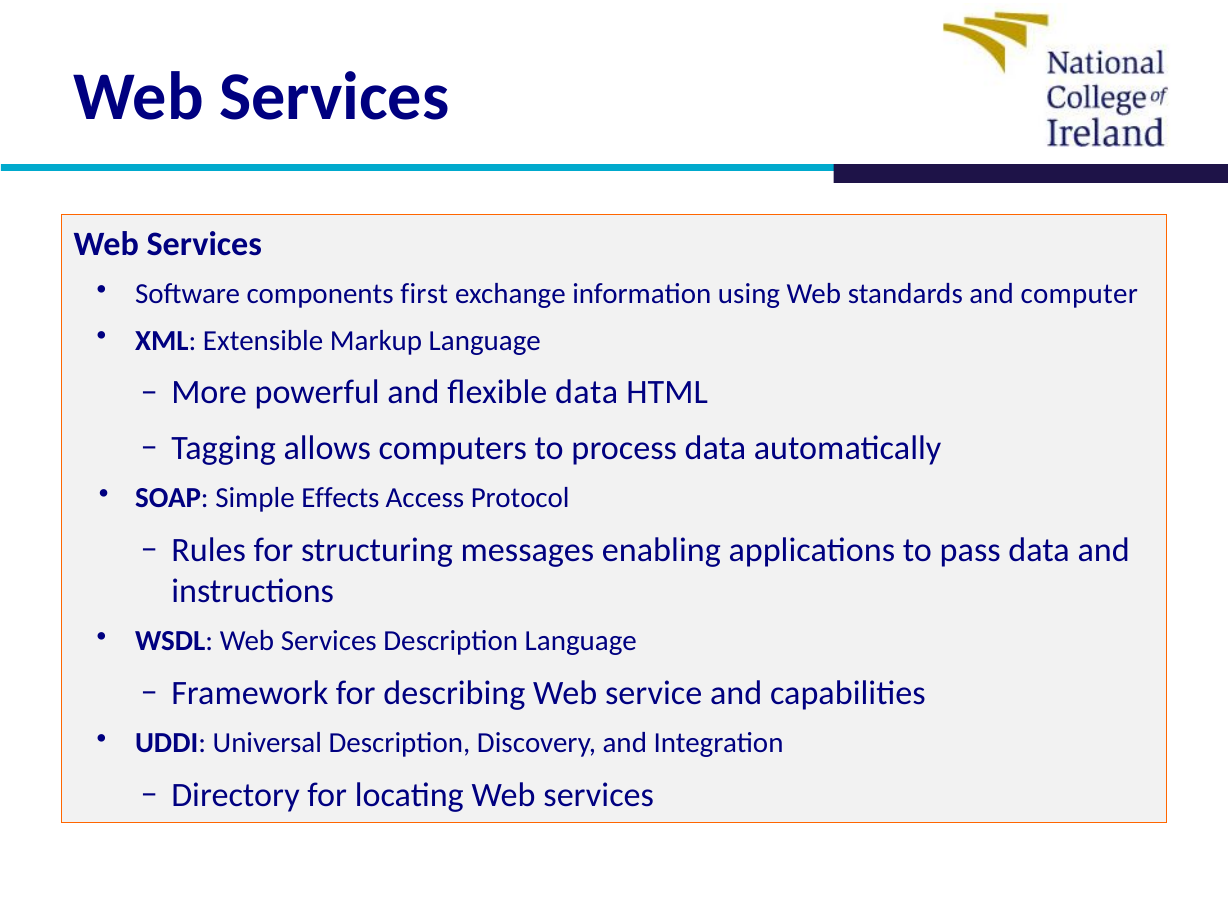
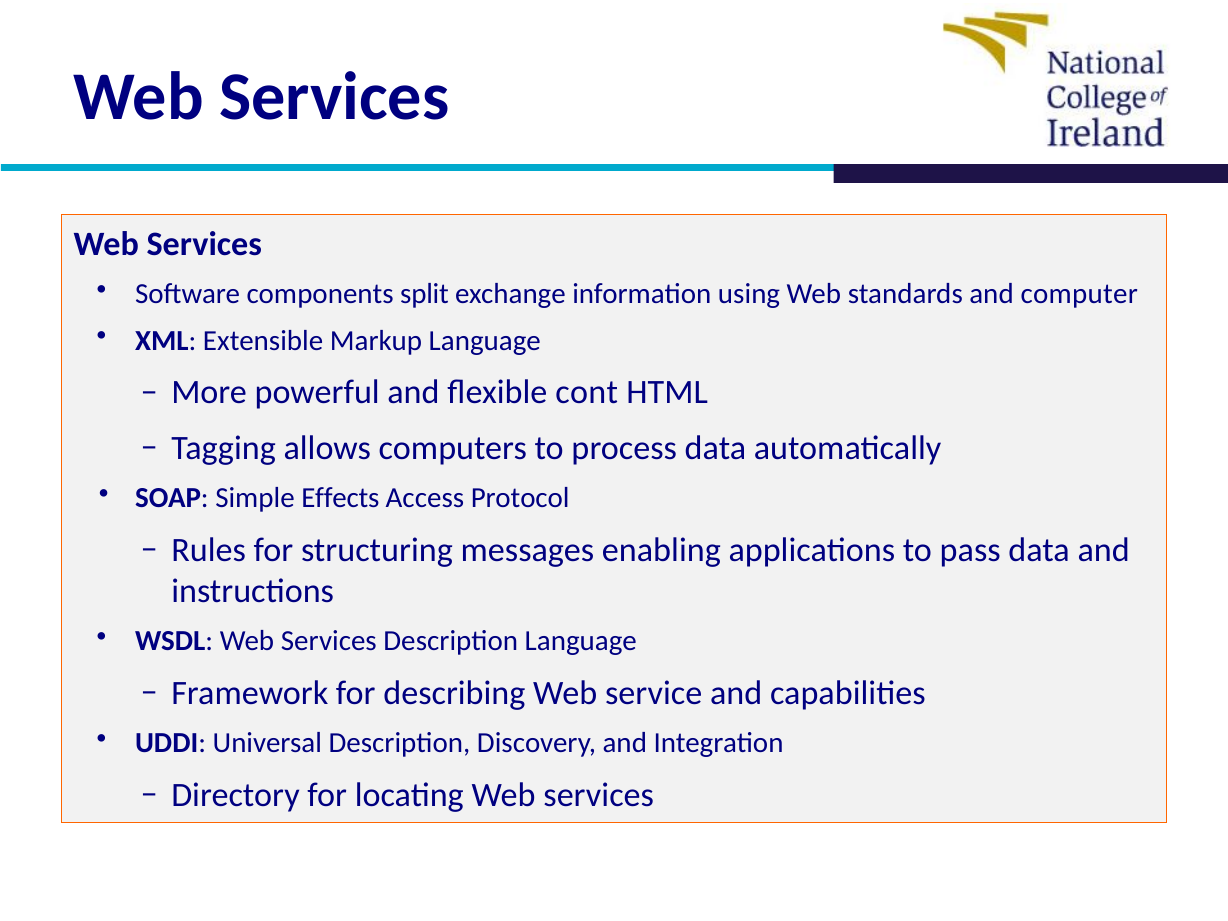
first: first -> split
flexible data: data -> cont
